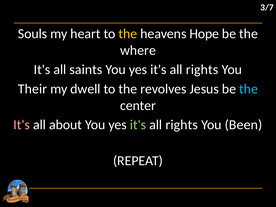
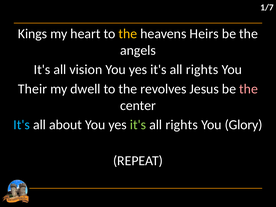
3/7: 3/7 -> 1/7
Souls: Souls -> Kings
Hope: Hope -> Heirs
where: where -> angels
saints: saints -> vision
the at (249, 89) colour: light blue -> pink
It's at (22, 125) colour: pink -> light blue
Been: Been -> Glory
